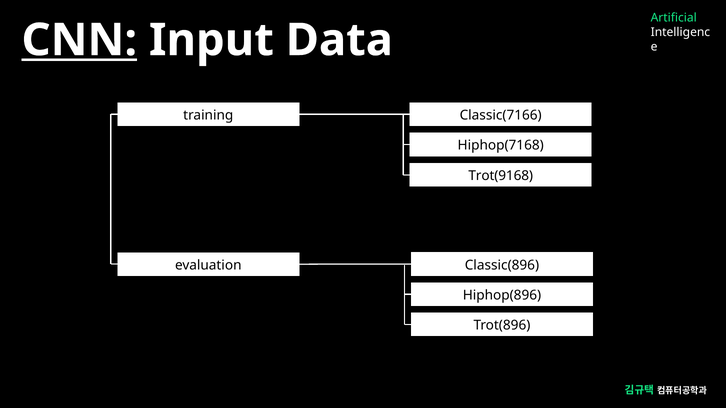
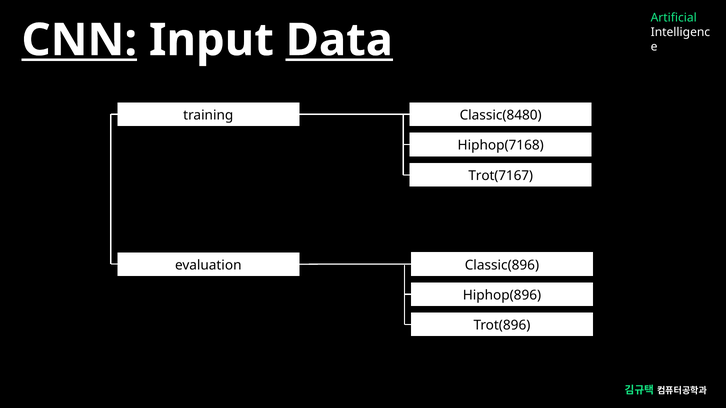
Data underline: none -> present
Classic(7166: Classic(7166 -> Classic(8480
Trot(9168: Trot(9168 -> Trot(7167
